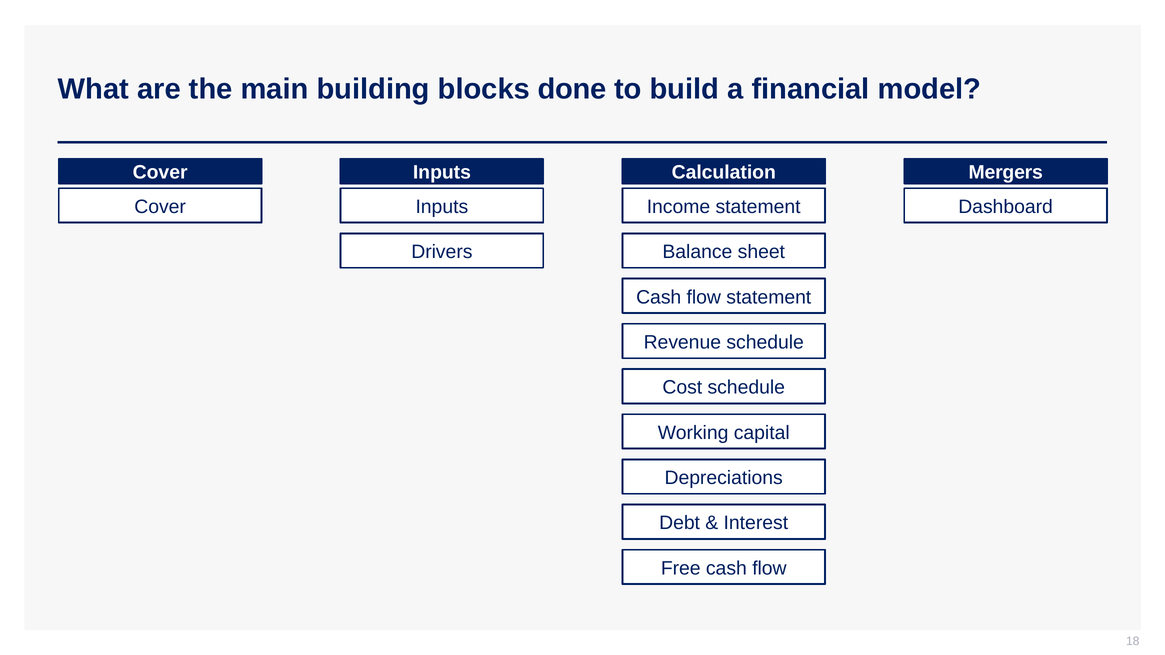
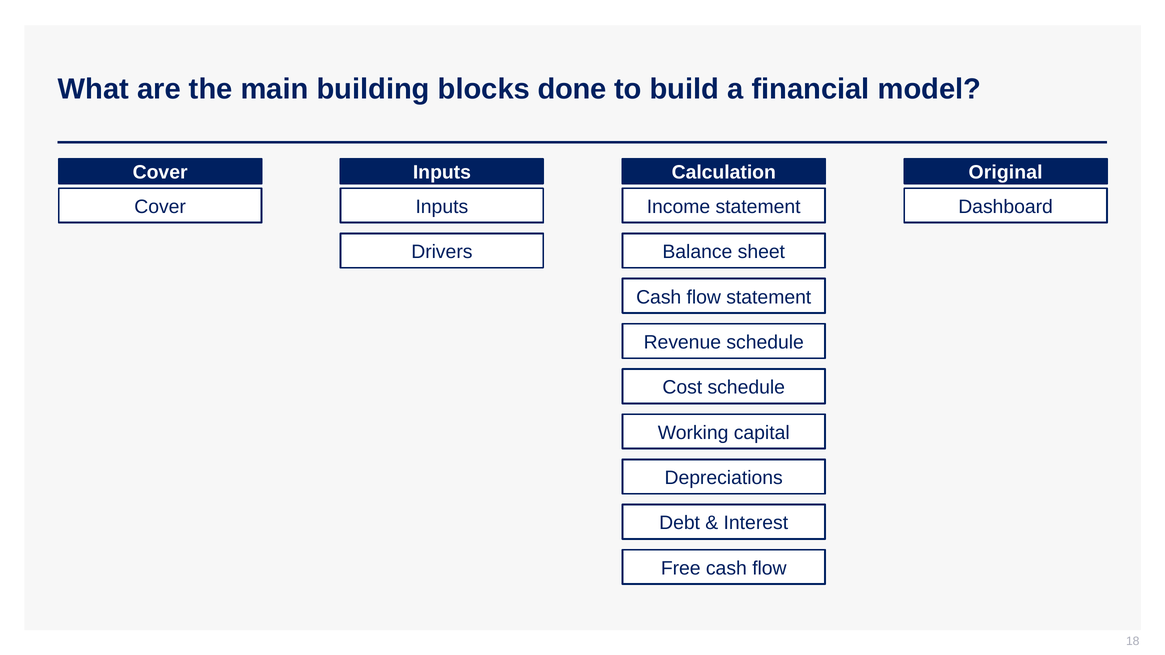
Mergers: Mergers -> Original
